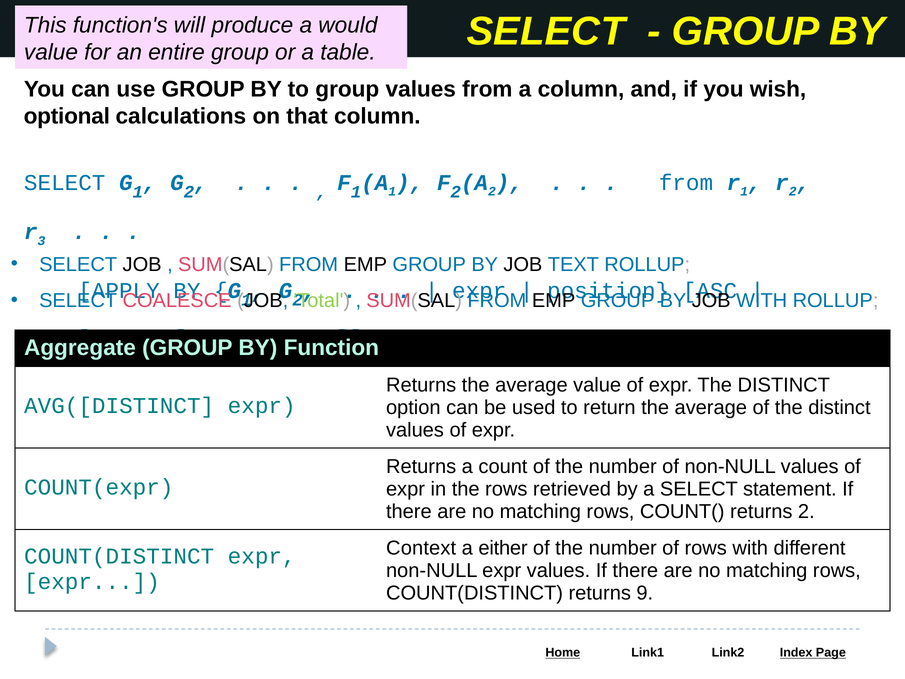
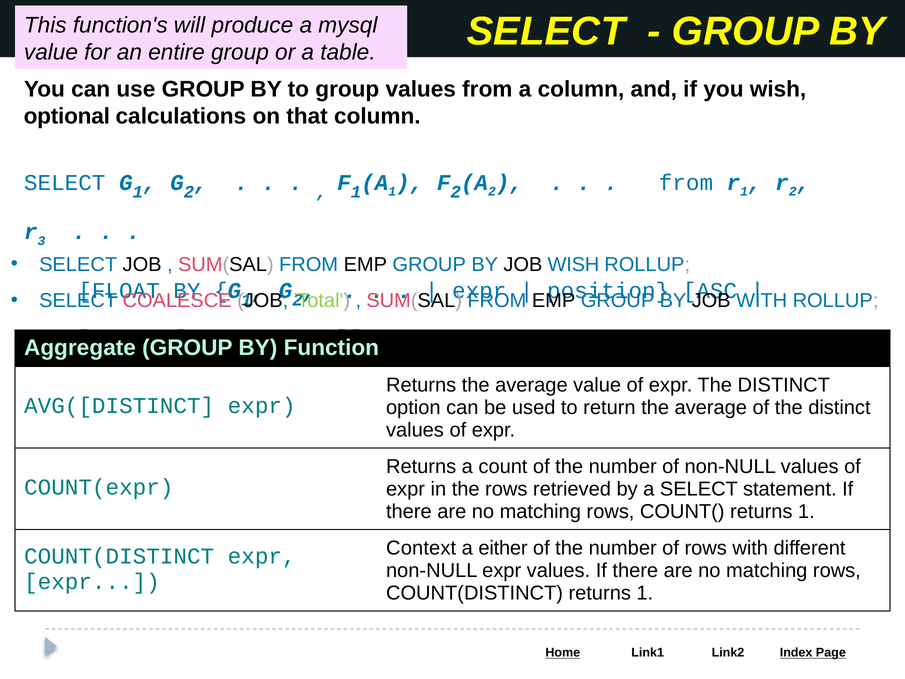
would: would -> mysql
JOB TEXT: TEXT -> WISH
APPLY: APPLY -> FLOAT
COUNT( returns 2: 2 -> 1
COUNT(DISTINCT returns 9: 9 -> 1
